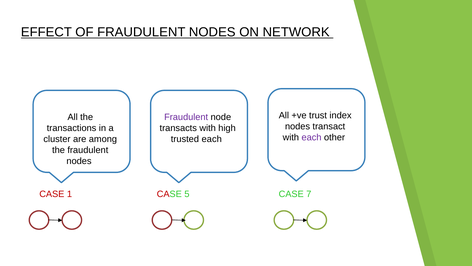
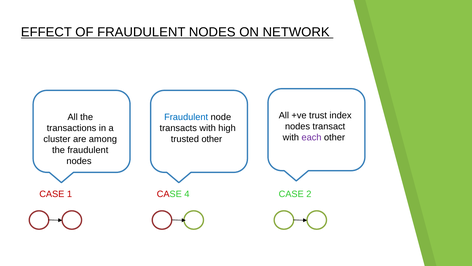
Fraudulent at (186, 117) colour: purple -> blue
trusted each: each -> other
5: 5 -> 4
7: 7 -> 2
